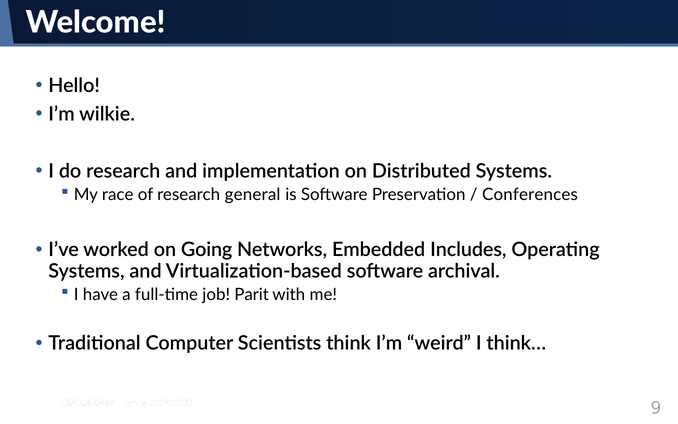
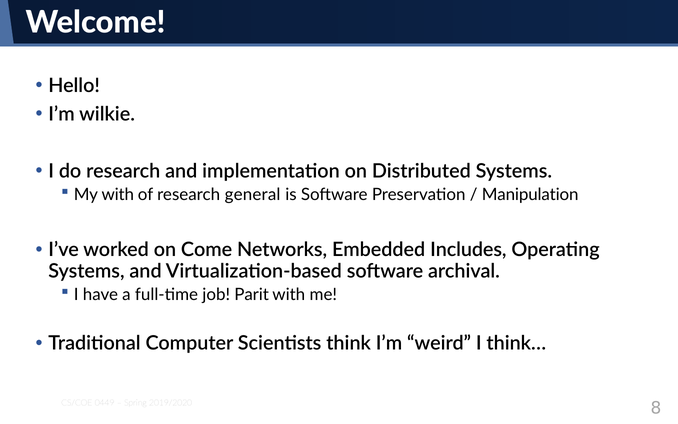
My race: race -> with
Conferences: Conferences -> Manipulation
Going: Going -> Come
9: 9 -> 8
